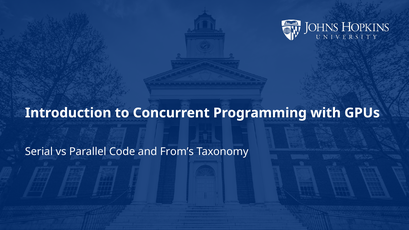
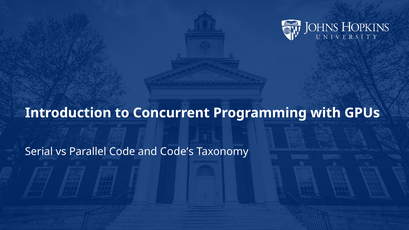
From’s: From’s -> Code’s
